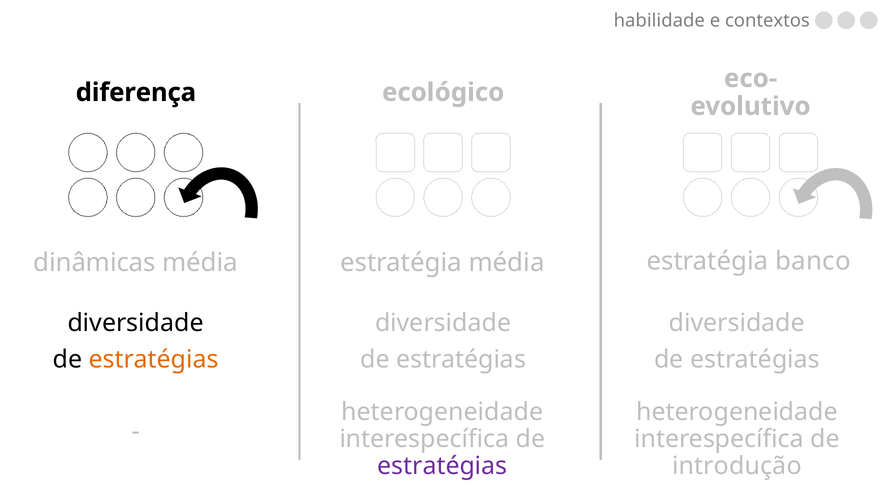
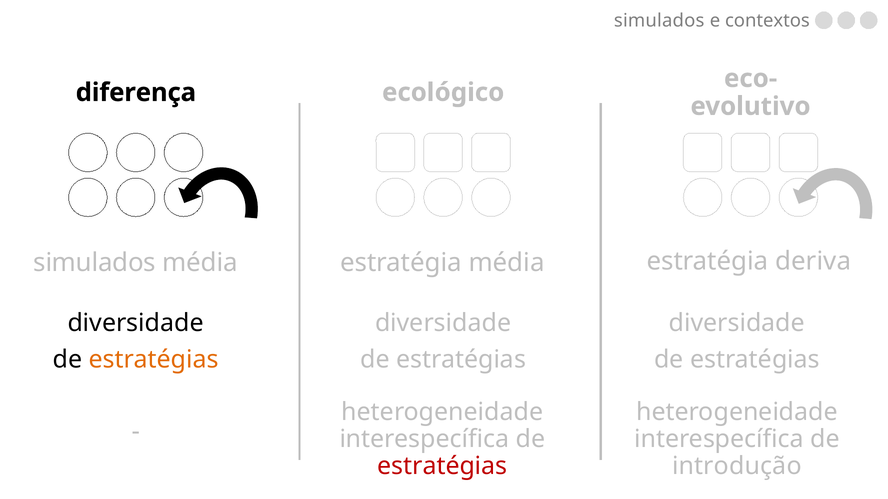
habilidade at (659, 21): habilidade -> simulados
dinâmicas at (95, 263): dinâmicas -> simulados
banco: banco -> deriva
estratégias at (442, 467) colour: purple -> red
